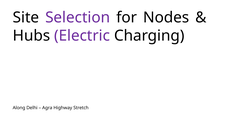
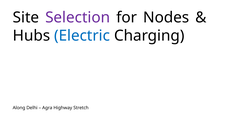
Electric colour: purple -> blue
